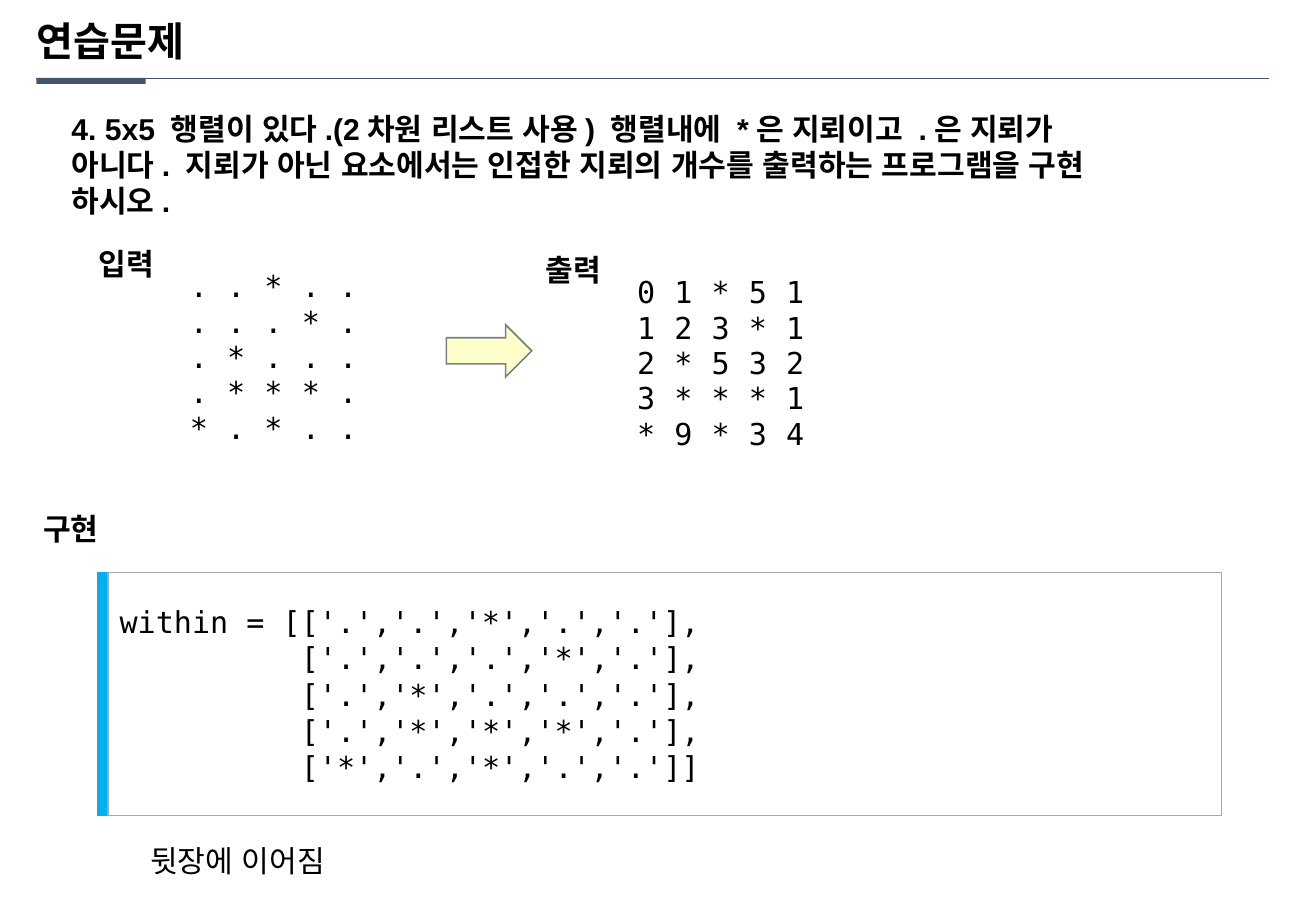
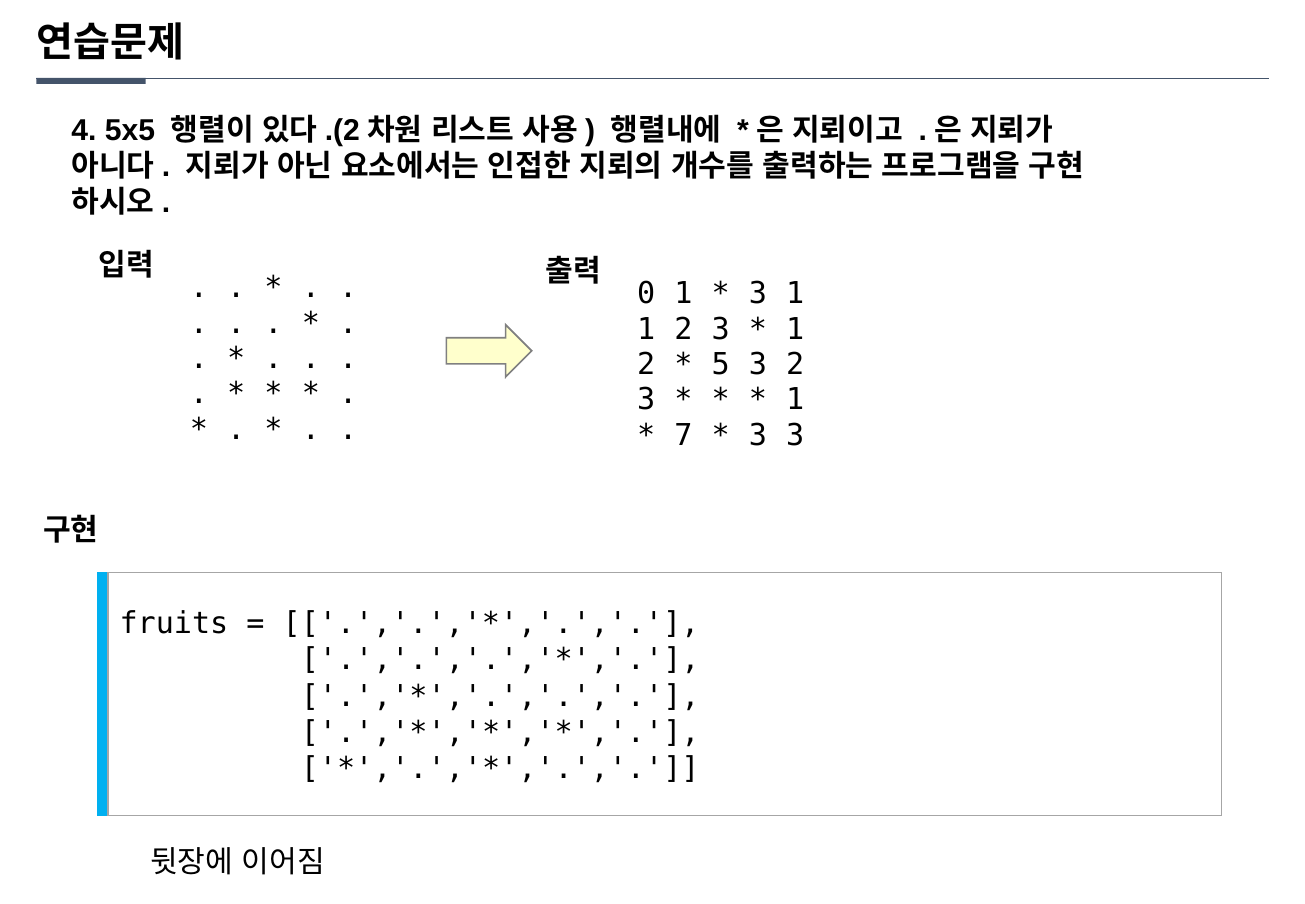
5 at (758, 294): 5 -> 3
9: 9 -> 7
3 4: 4 -> 3
within: within -> fruits
